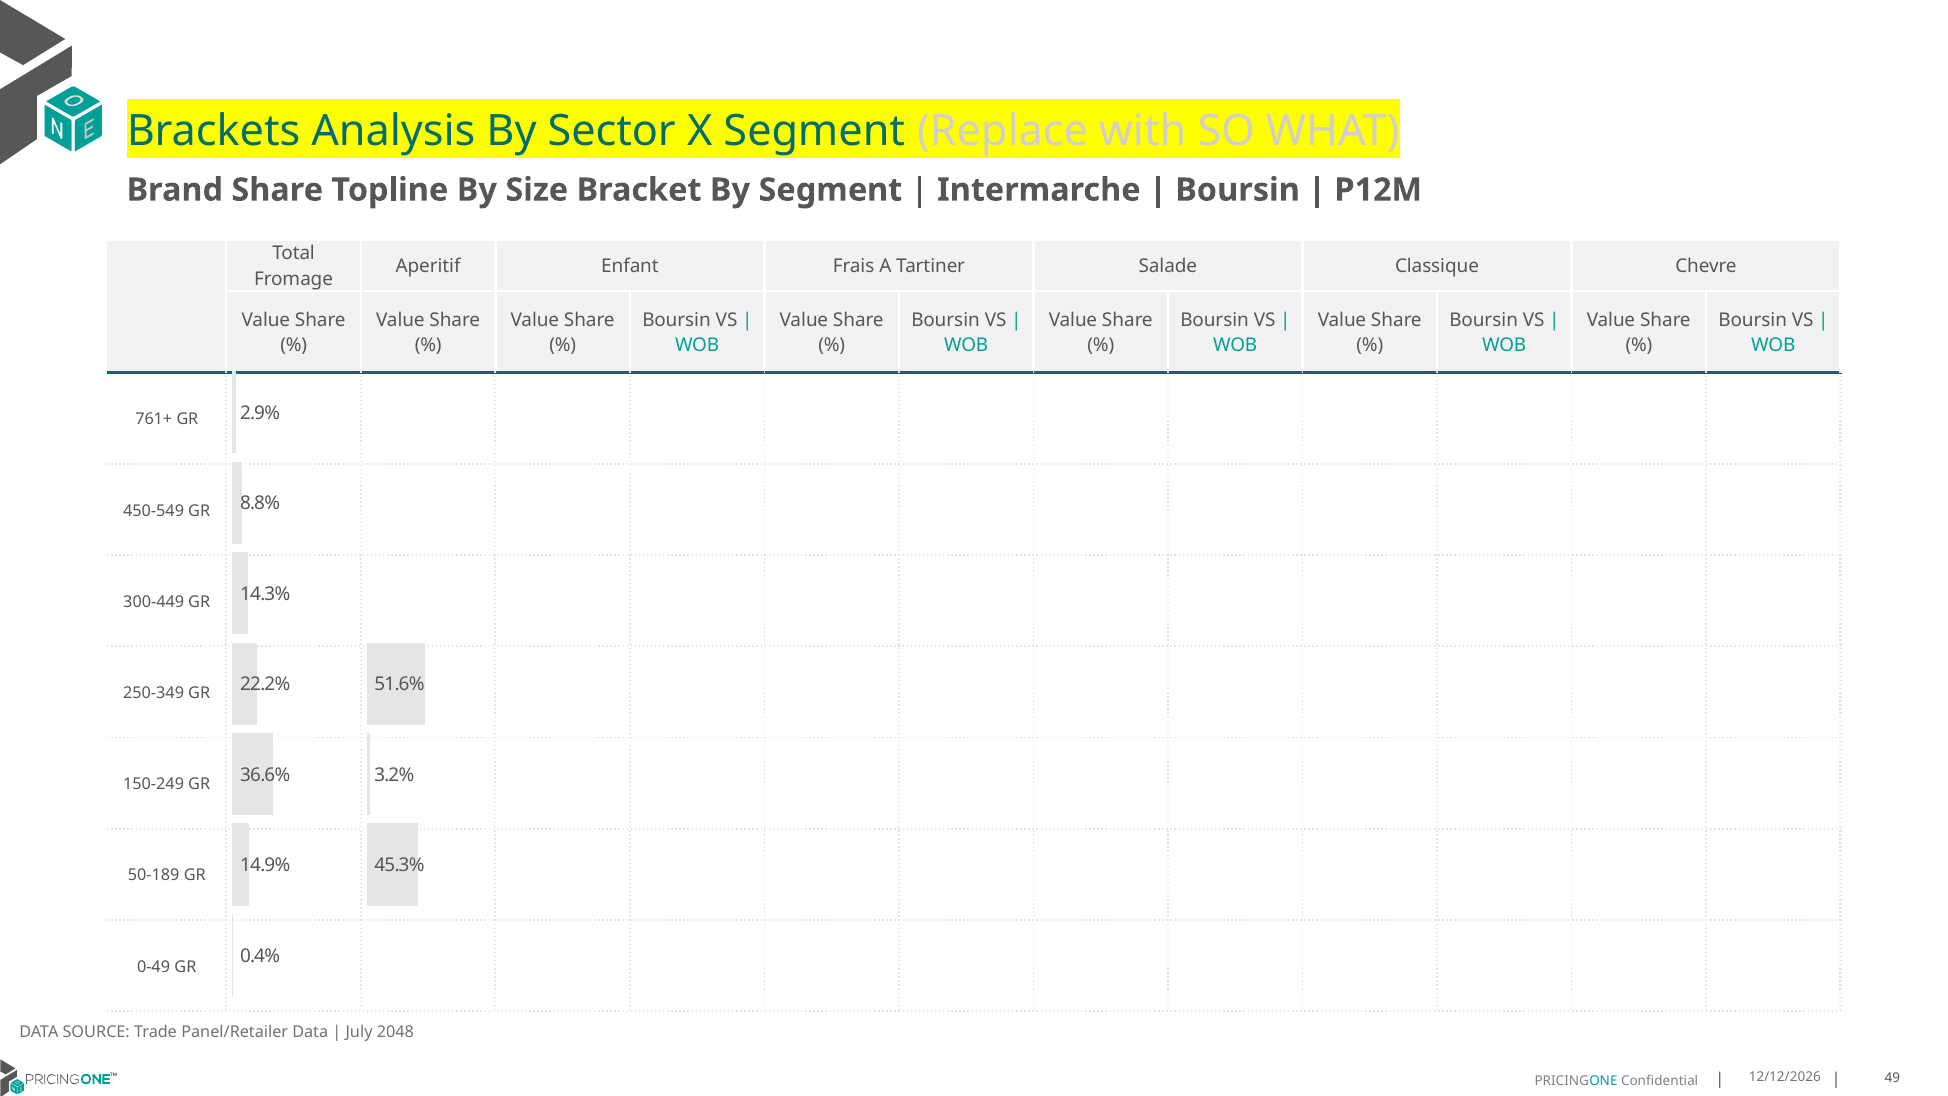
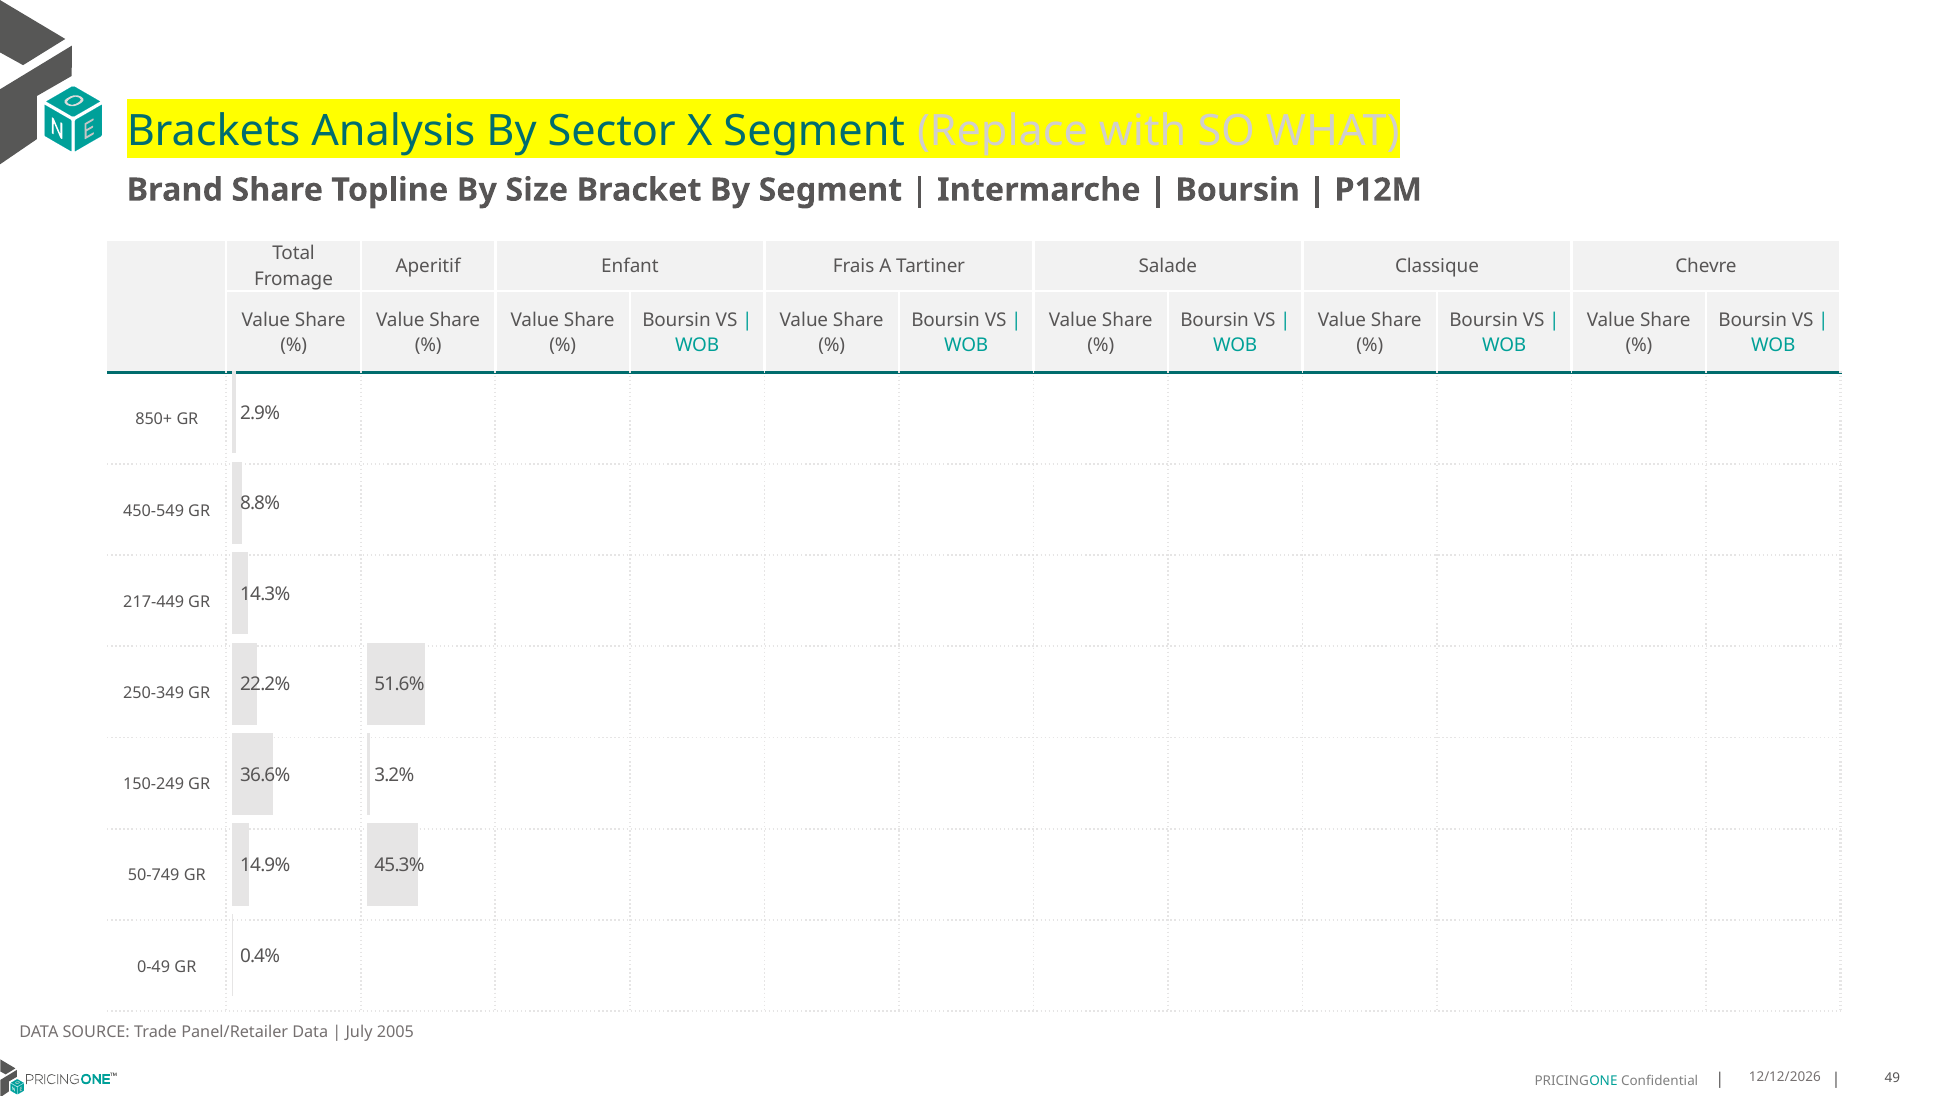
761+: 761+ -> 850+
300-449: 300-449 -> 217-449
50-189: 50-189 -> 50-749
2048: 2048 -> 2005
